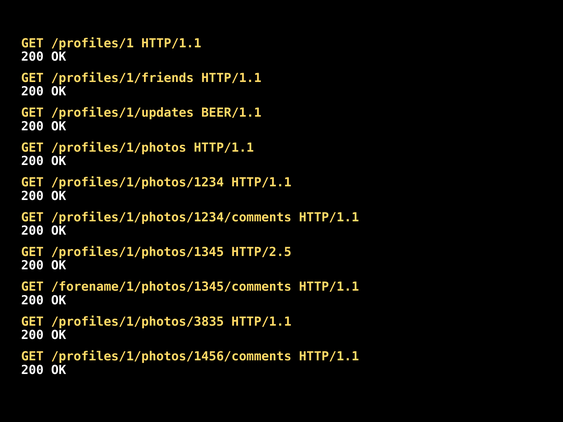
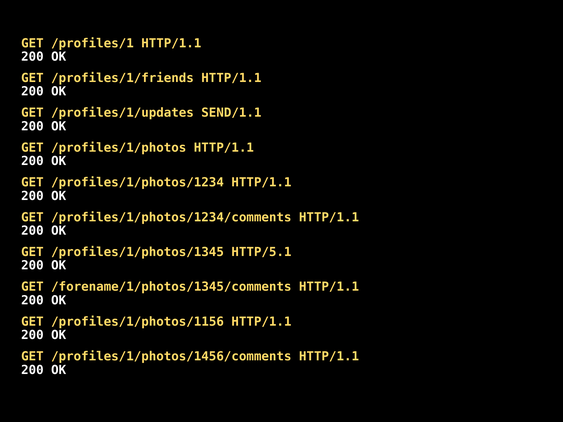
BEER/1.1: BEER/1.1 -> SEND/1.1
HTTP/2.5: HTTP/2.5 -> HTTP/5.1
/profiles/1/photos/3835: /profiles/1/photos/3835 -> /profiles/1/photos/1156
